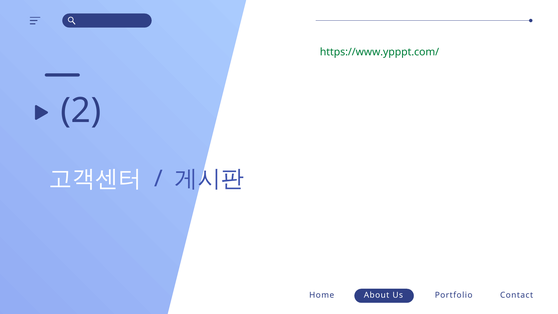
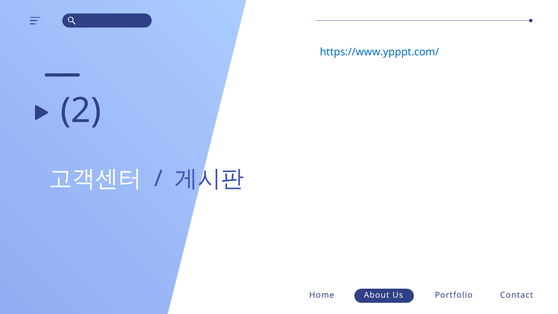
https://www.ypppt.com/ colour: green -> blue
